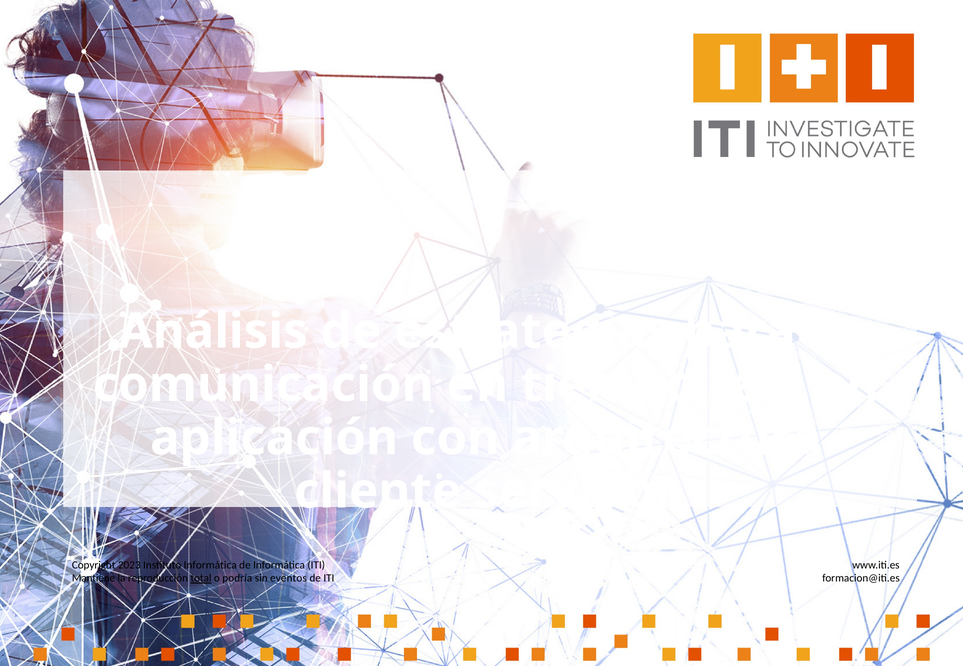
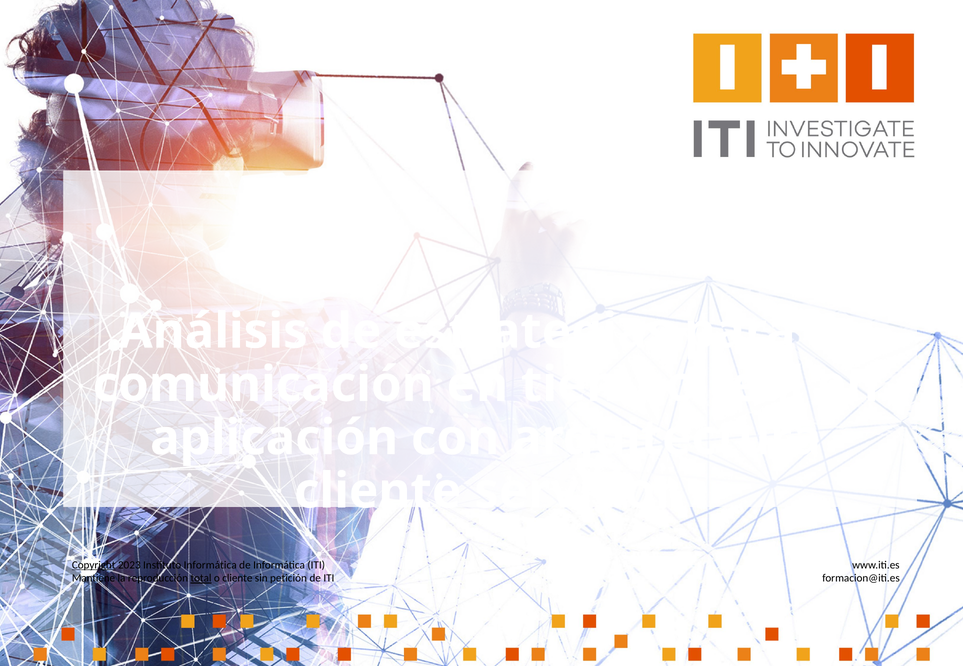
Copyright underline: none -> present
o podría: podría -> cliente
eventos: eventos -> petición
